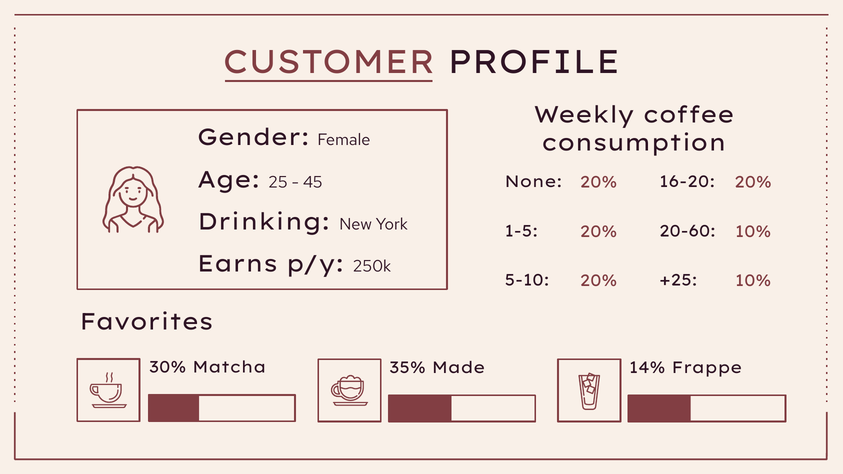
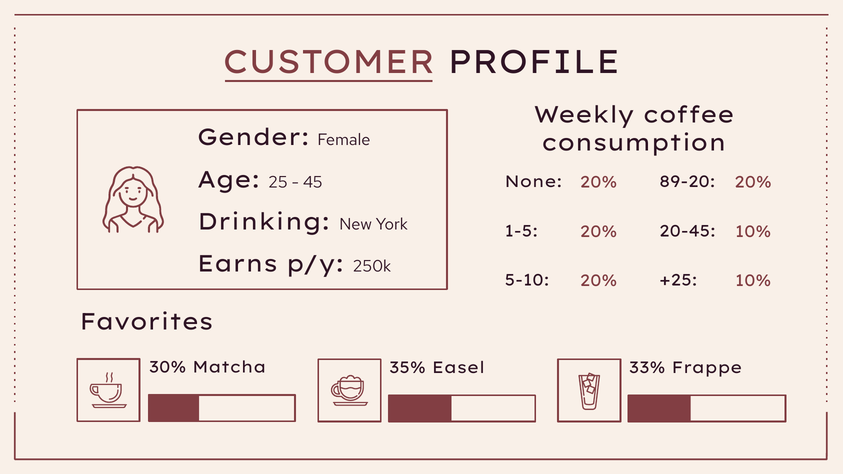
16-20: 16-20 -> 89-20
20-60: 20-60 -> 20-45
14%: 14% -> 33%
Made: Made -> Easel
